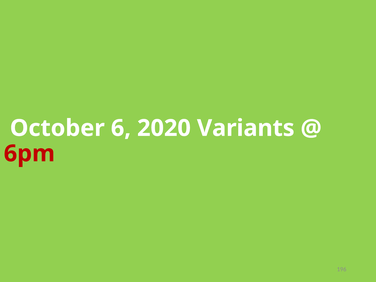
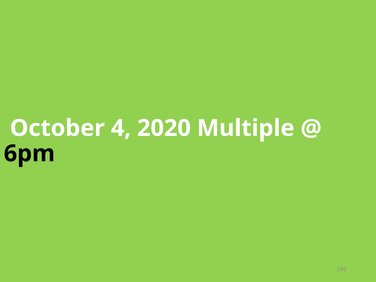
6: 6 -> 4
Variants: Variants -> Multiple
6pm colour: red -> black
